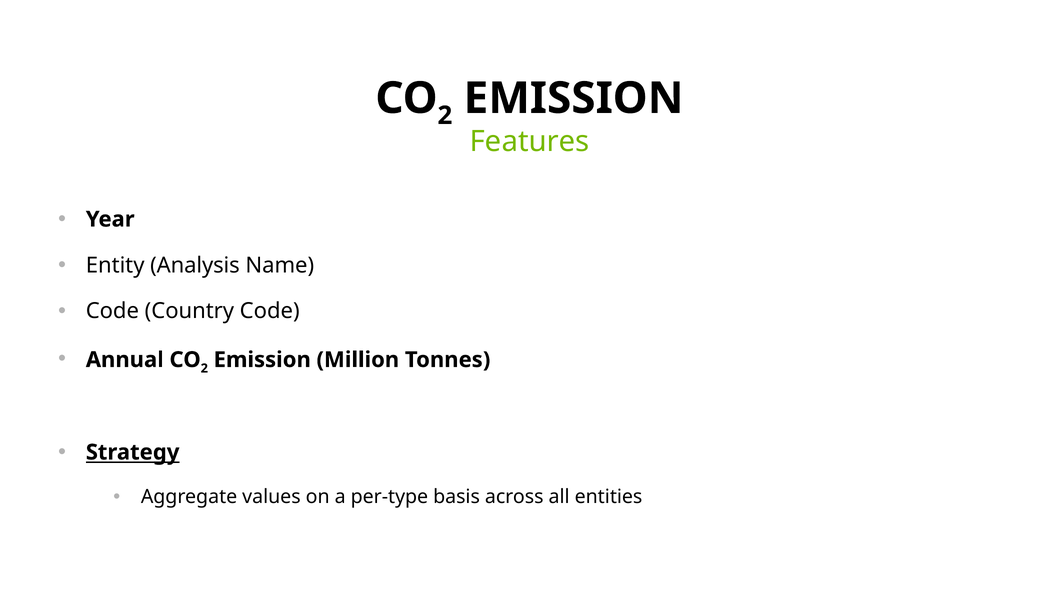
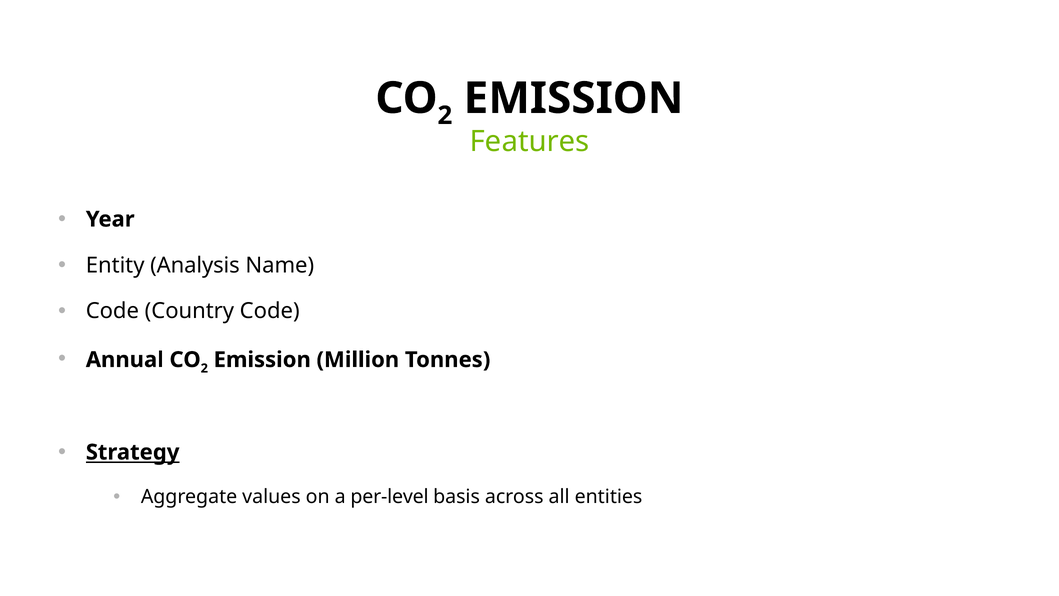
per-type: per-type -> per-level
